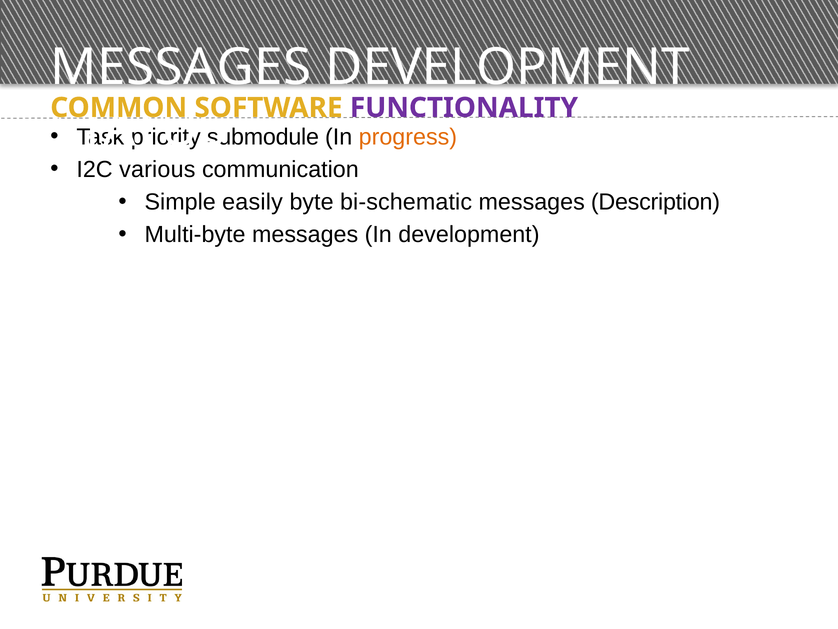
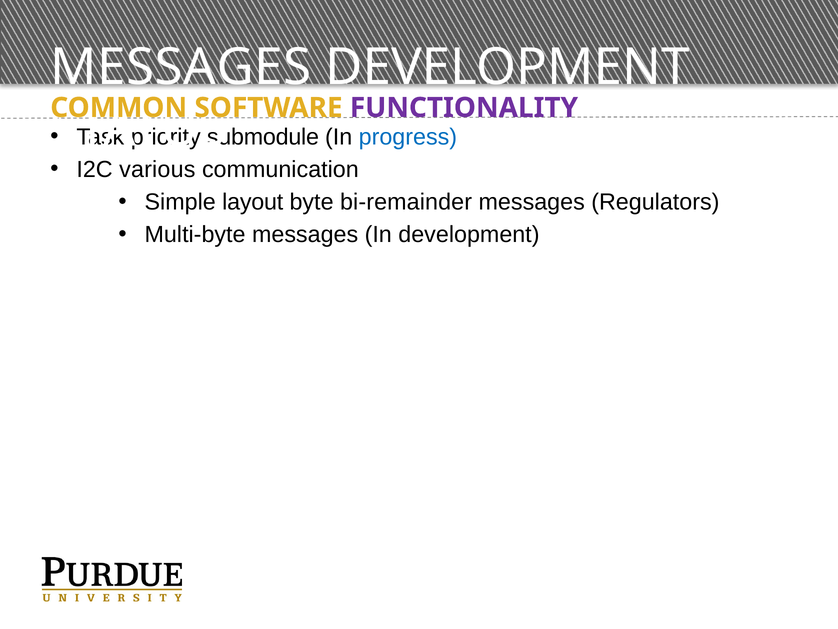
progress colour: orange -> blue
easily: easily -> layout
bi-schematic: bi-schematic -> bi-remainder
Description: Description -> Regulators
